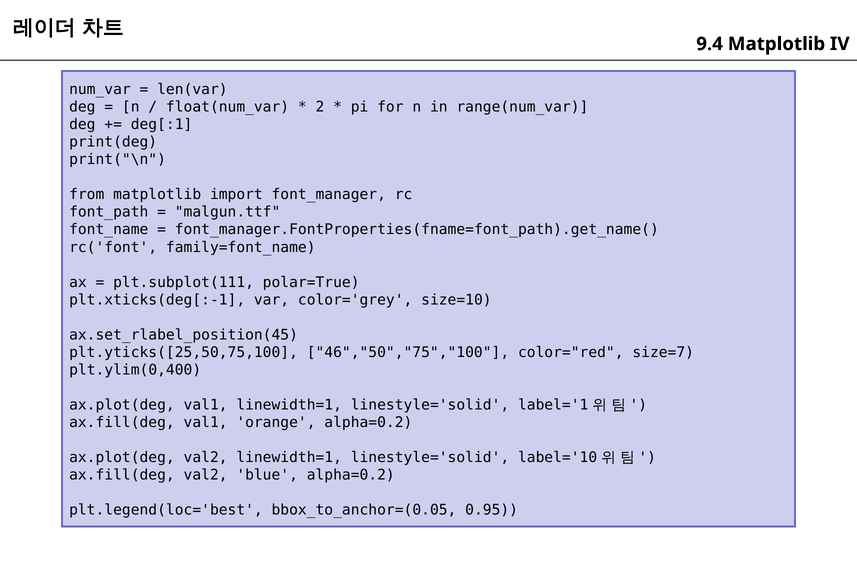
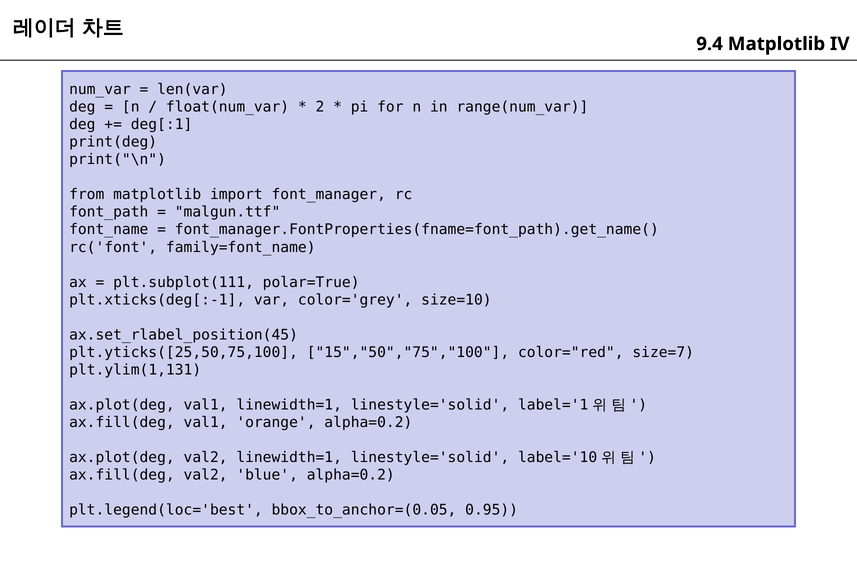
46","50","75","100: 46","50","75","100 -> 15","50","75","100
plt.ylim(0,400: plt.ylim(0,400 -> plt.ylim(1,131
